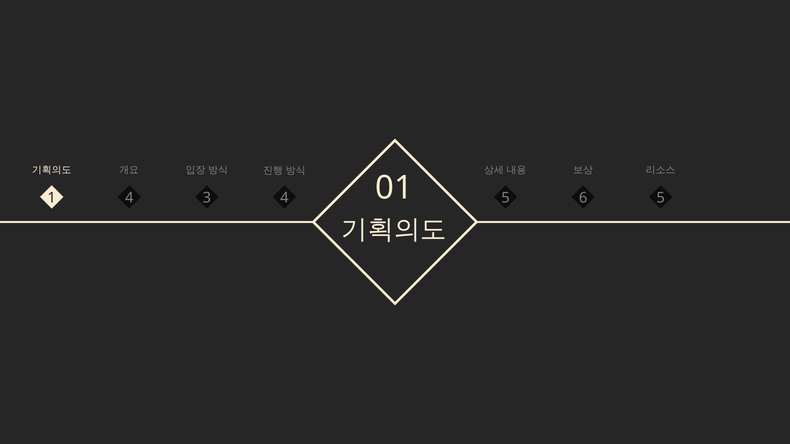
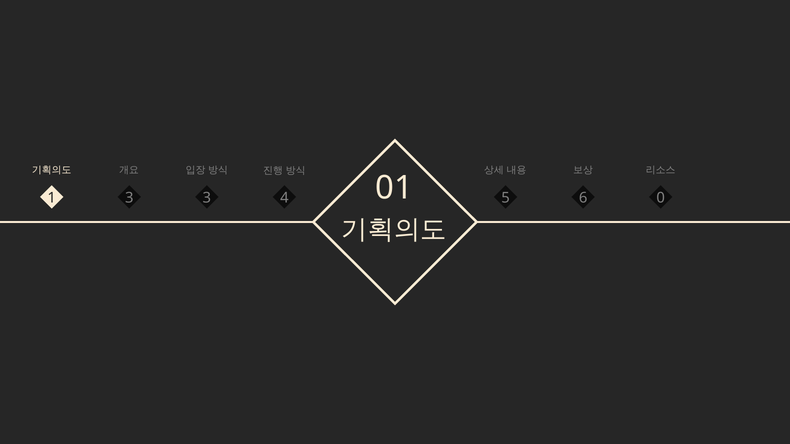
1 4: 4 -> 3
4 5: 5 -> 0
